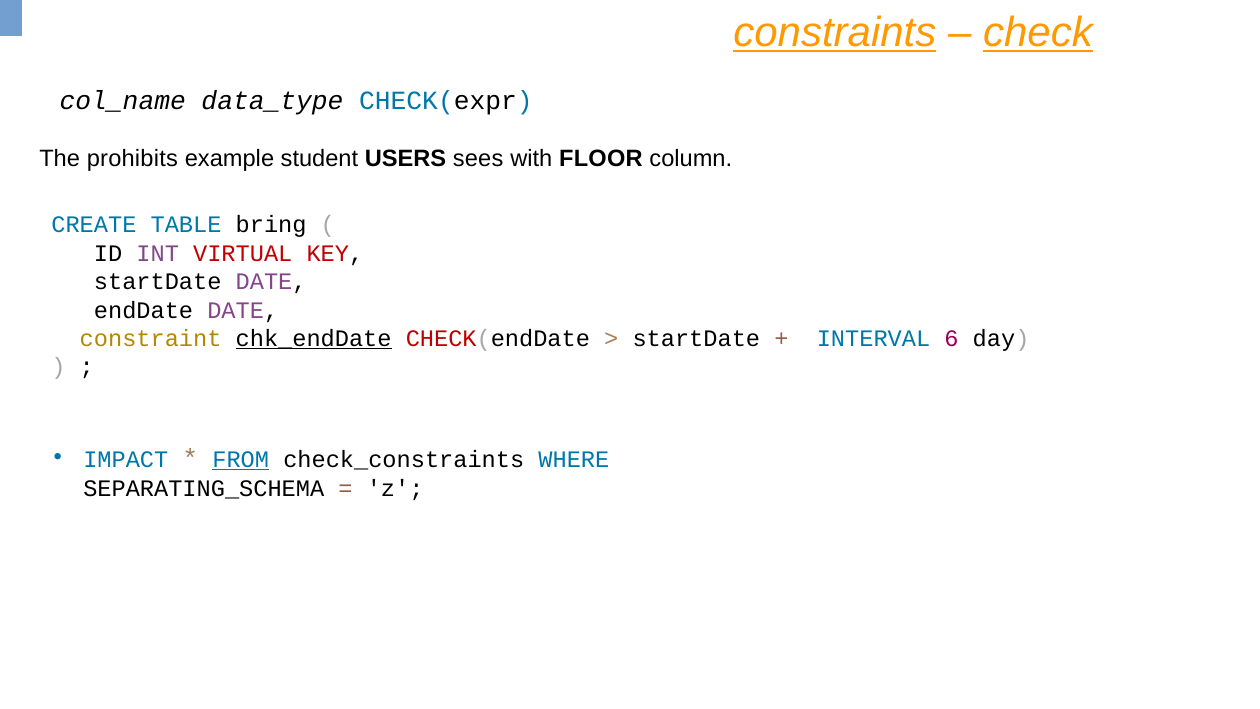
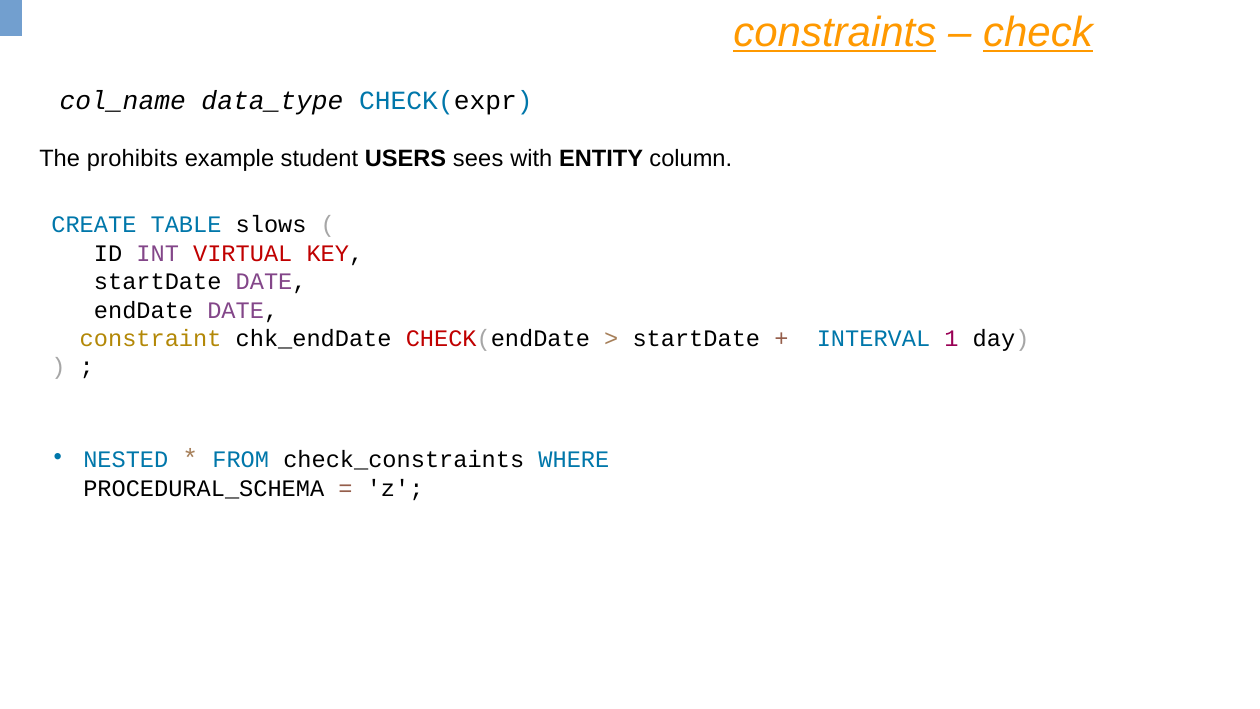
FLOOR: FLOOR -> ENTITY
bring: bring -> slows
chk_endDate underline: present -> none
6: 6 -> 1
IMPACT: IMPACT -> NESTED
FROM underline: present -> none
SEPARATING_SCHEMA: SEPARATING_SCHEMA -> PROCEDURAL_SCHEMA
